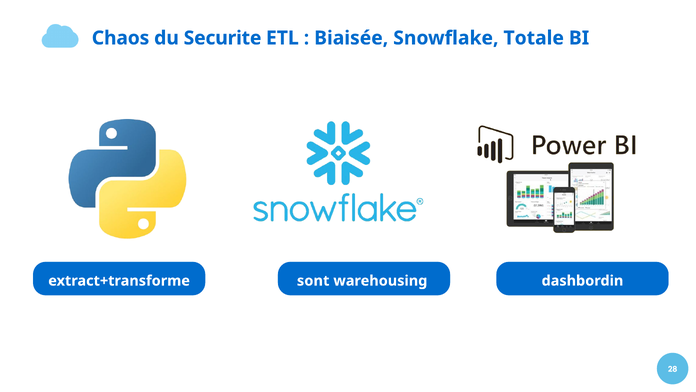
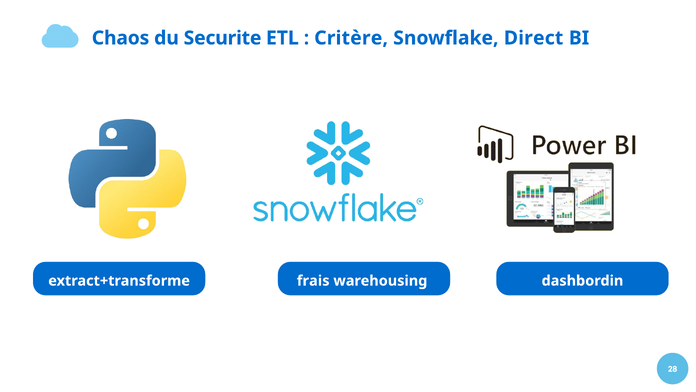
Biaisée: Biaisée -> Critère
Totale: Totale -> Direct
sont: sont -> frais
